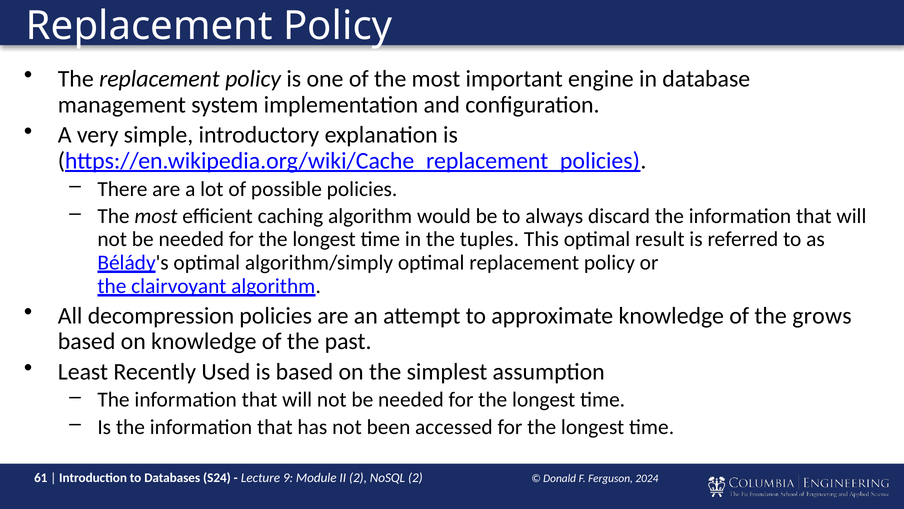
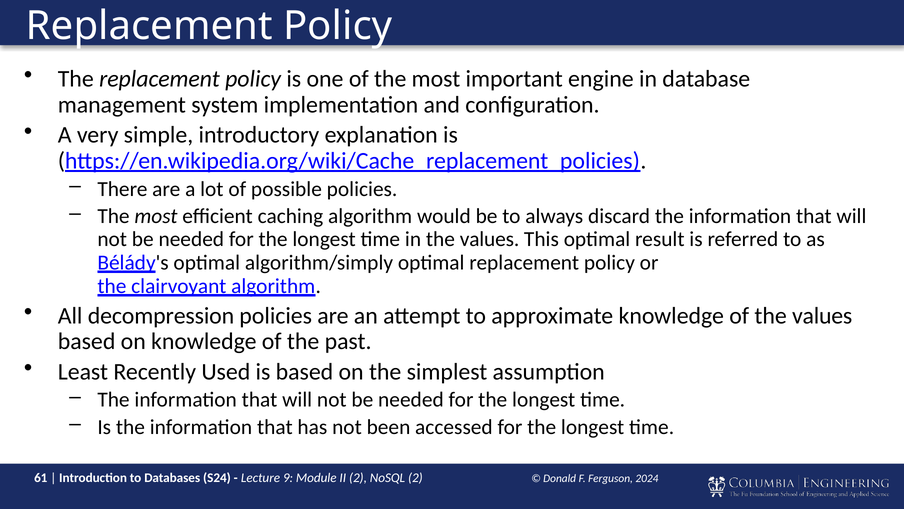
in the tuples: tuples -> values
of the grows: grows -> values
